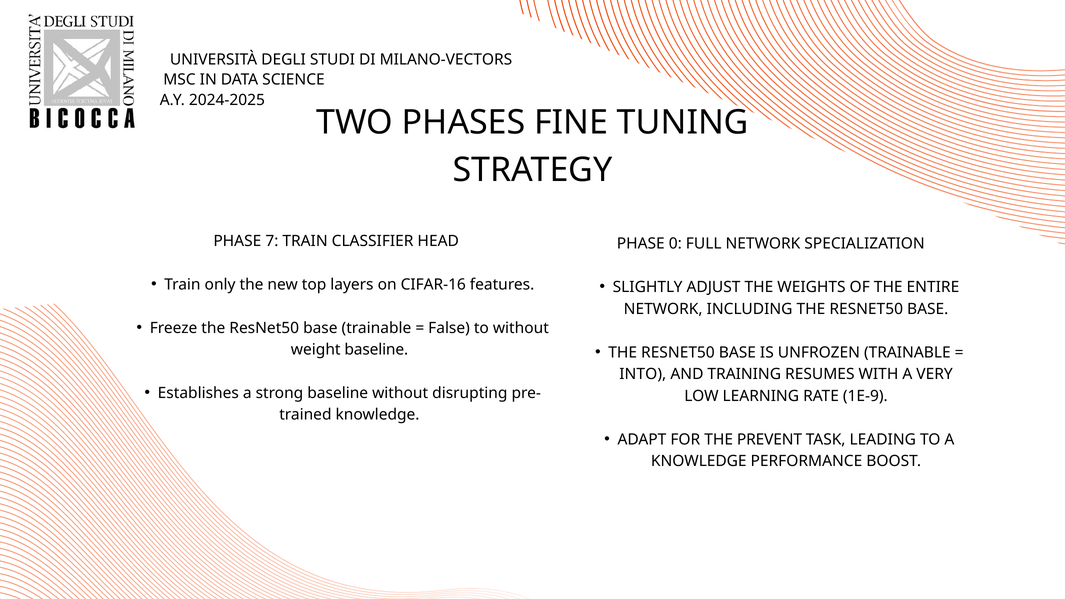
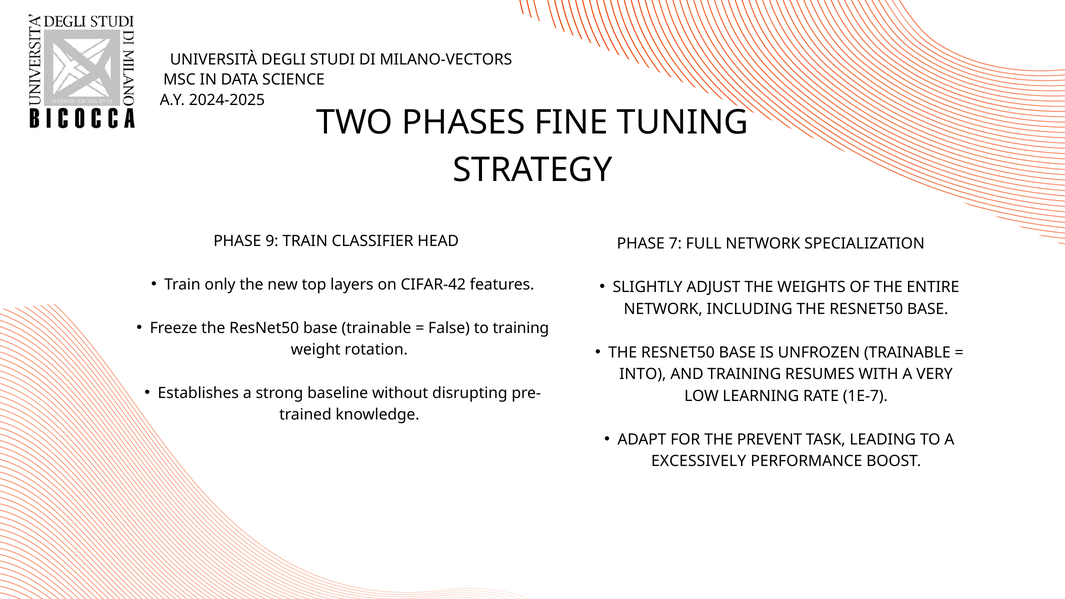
7: 7 -> 9
0: 0 -> 7
CIFAR-16: CIFAR-16 -> CIFAR-42
to without: without -> training
weight baseline: baseline -> rotation
1E-9: 1E-9 -> 1E-7
KNOWLEDGE at (699, 461): KNOWLEDGE -> EXCESSIVELY
